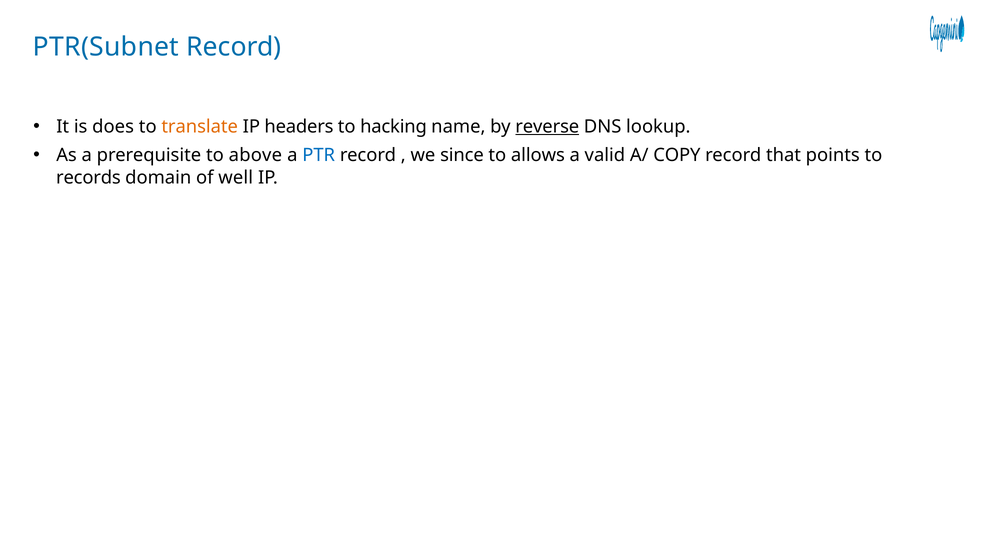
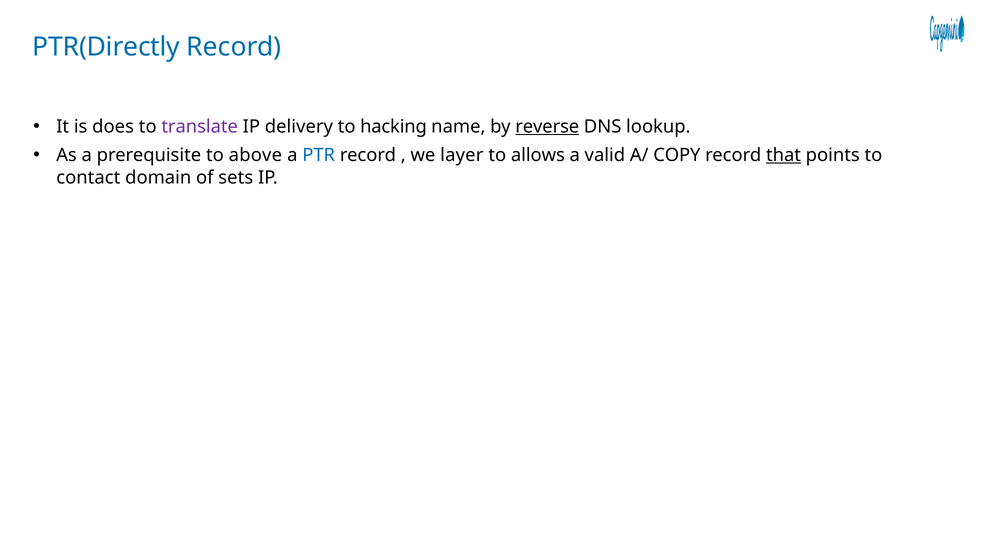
PTR(Subnet: PTR(Subnet -> PTR(Directly
translate colour: orange -> purple
headers: headers -> delivery
since: since -> layer
that underline: none -> present
records: records -> contact
well: well -> sets
